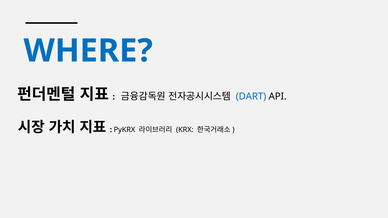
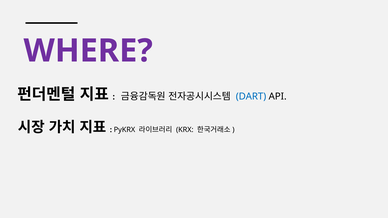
WHERE colour: blue -> purple
